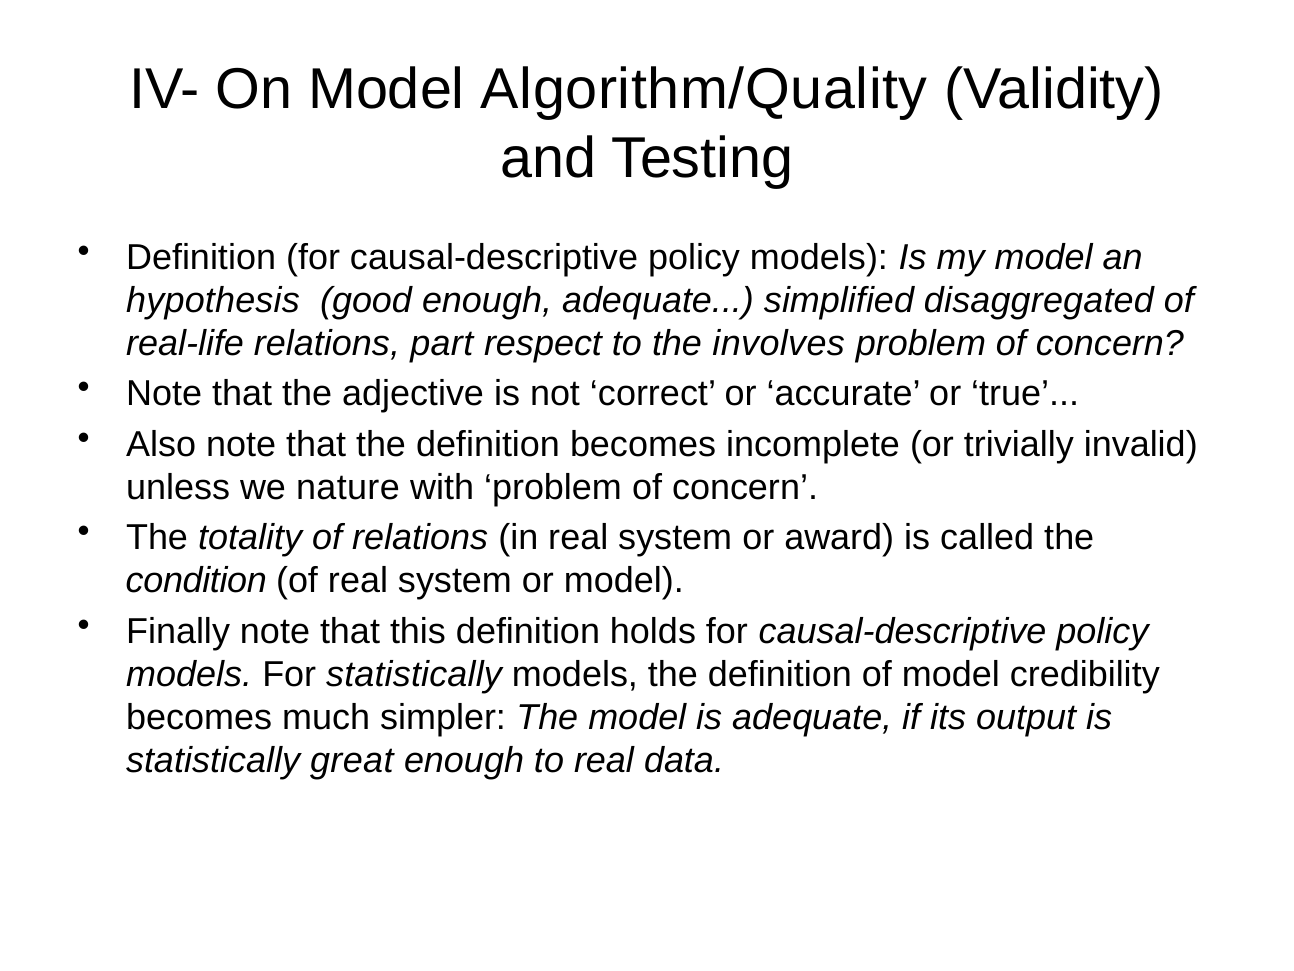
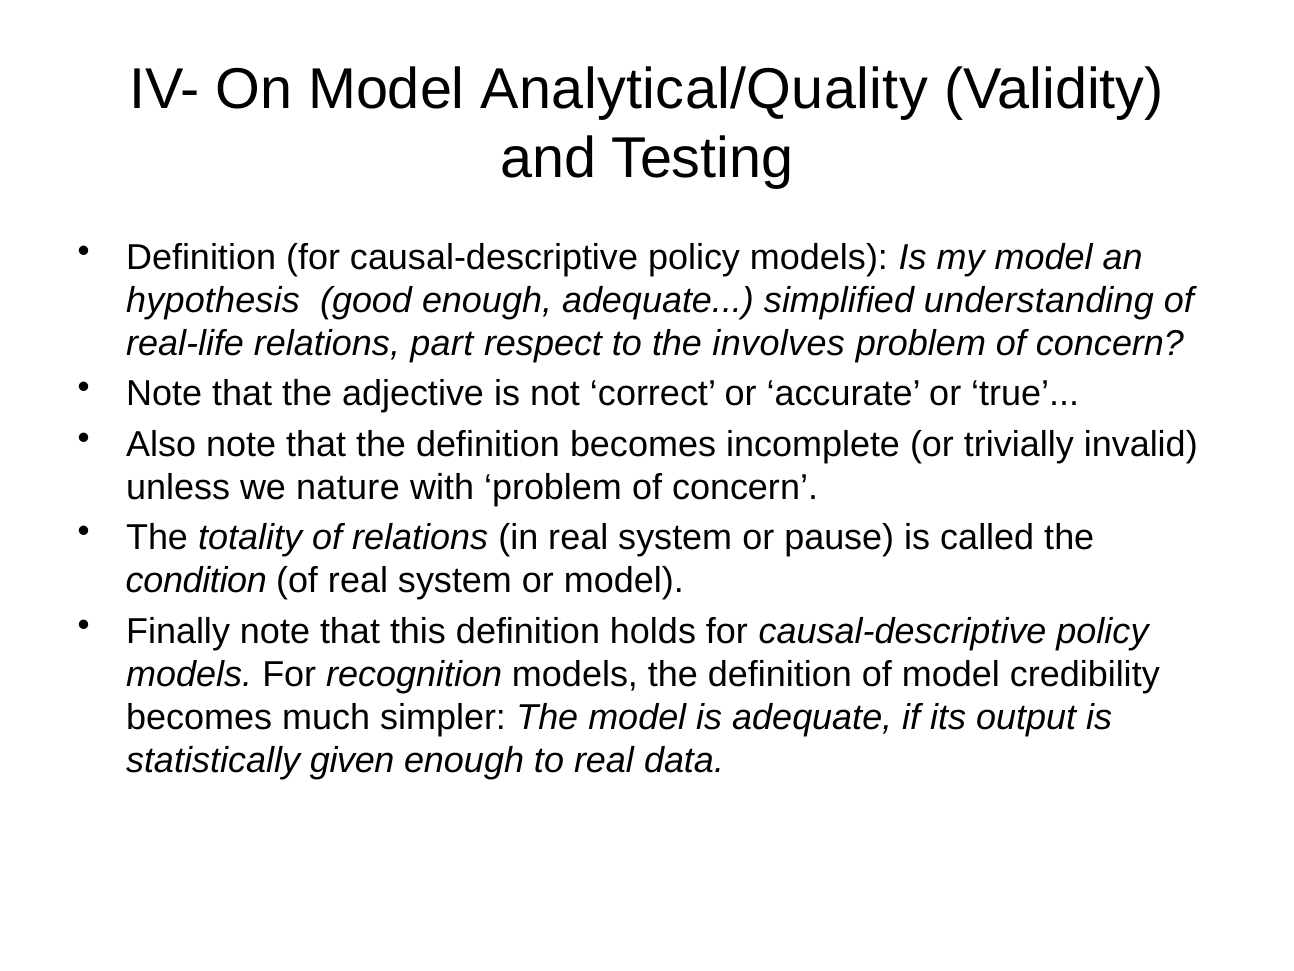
Algorithm/Quality: Algorithm/Quality -> Analytical/Quality
disaggregated: disaggregated -> understanding
award: award -> pause
For statistically: statistically -> recognition
great: great -> given
